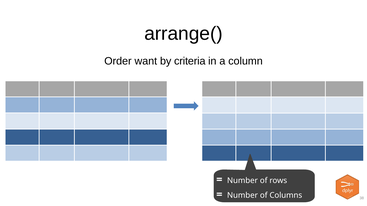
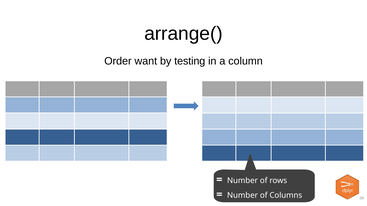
criteria: criteria -> testing
